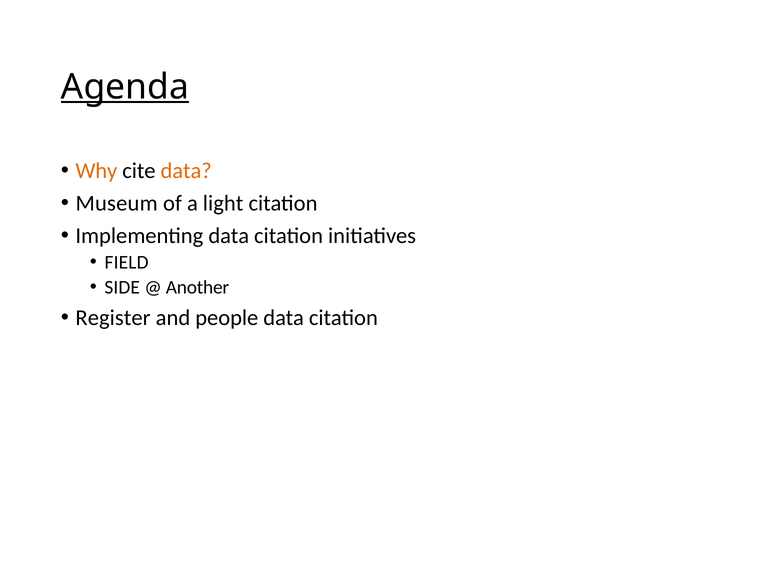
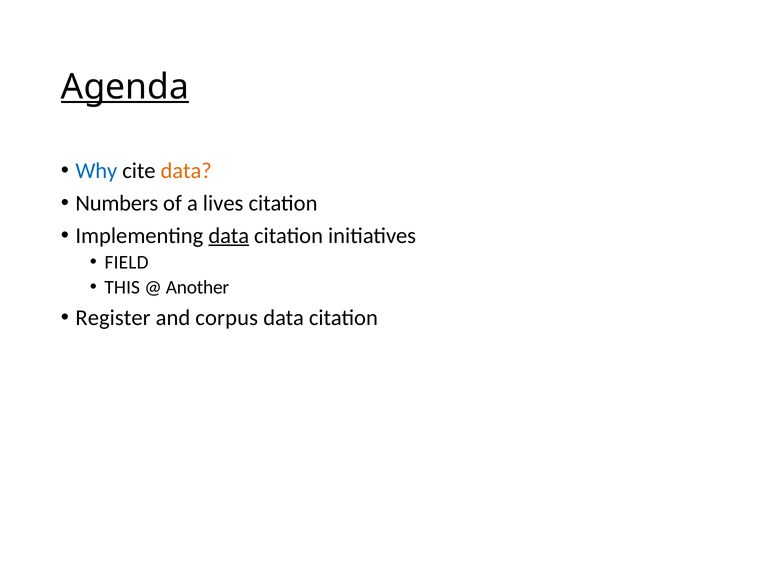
Why colour: orange -> blue
Museum: Museum -> Numbers
light: light -> lives
data at (229, 235) underline: none -> present
SIDE: SIDE -> THIS
people: people -> corpus
